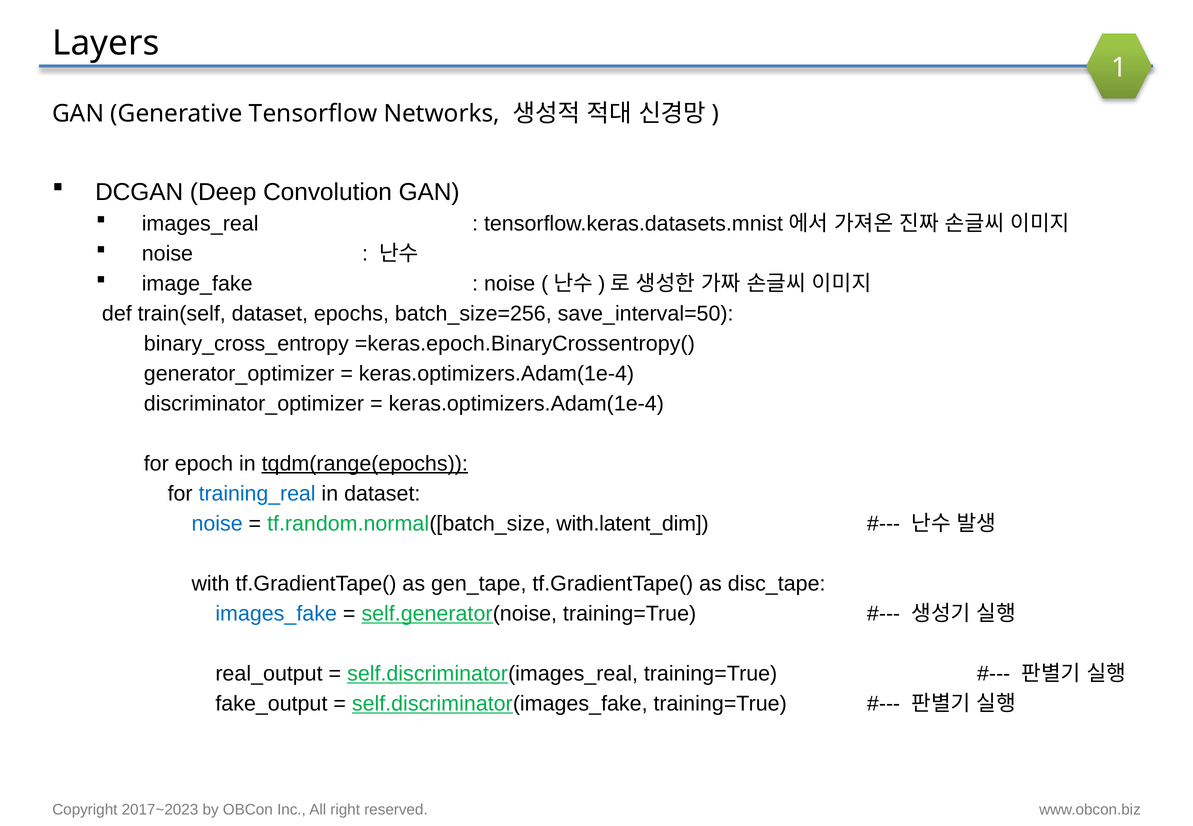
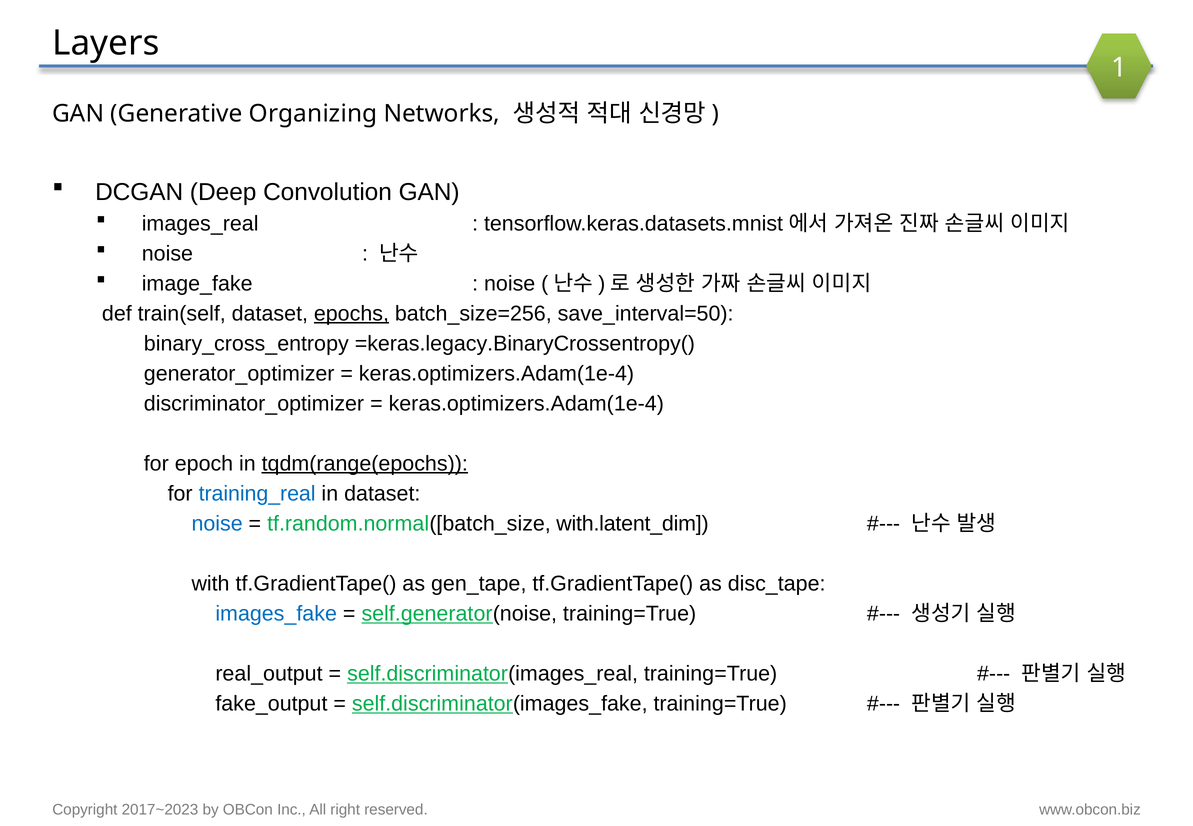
Tensorflow: Tensorflow -> Organizing
epochs underline: none -> present
=keras.epoch.BinaryCrossentropy(: =keras.epoch.BinaryCrossentropy( -> =keras.legacy.BinaryCrossentropy(
